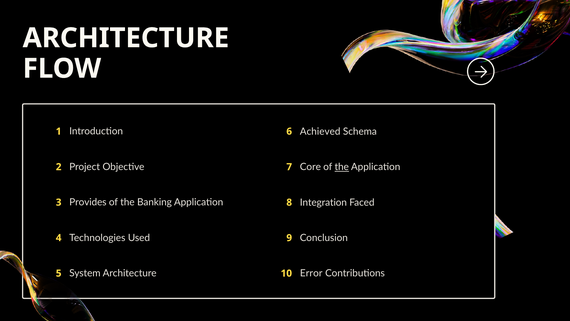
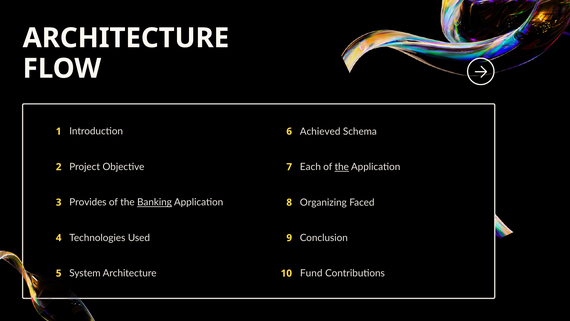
Core: Core -> Each
Banking underline: none -> present
Integration: Integration -> Organizing
Error: Error -> Fund
